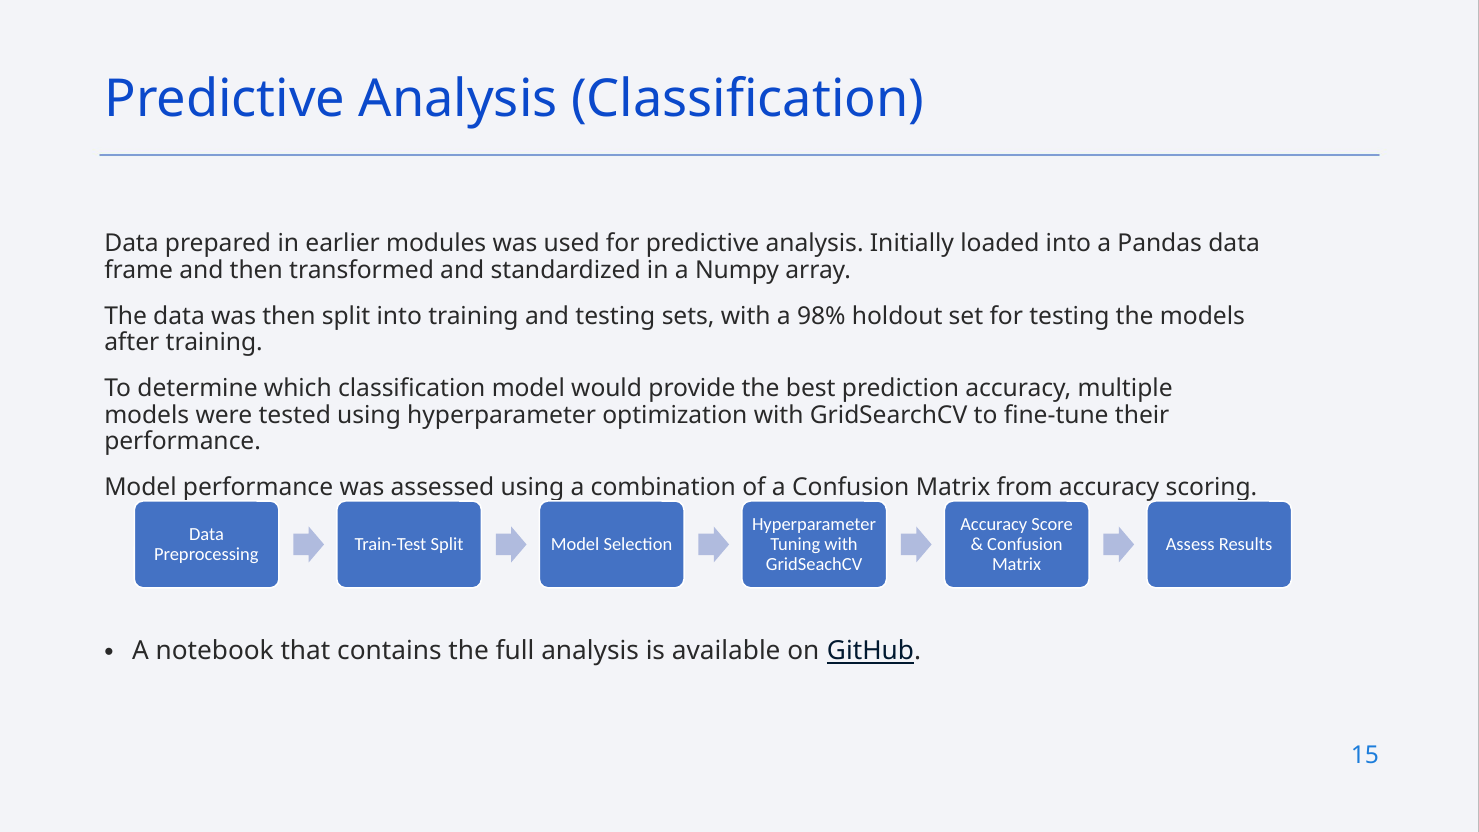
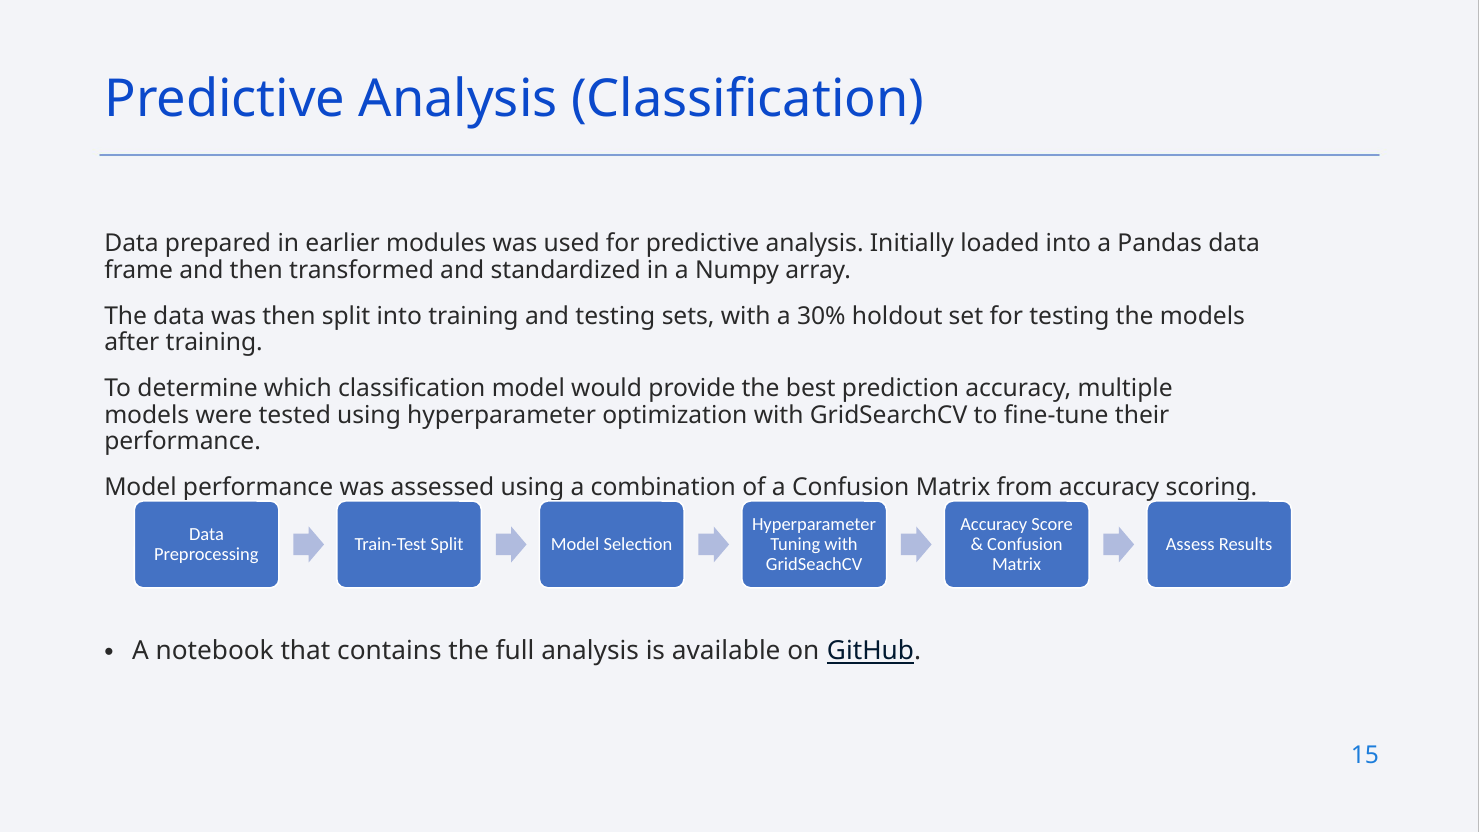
98%: 98% -> 30%
